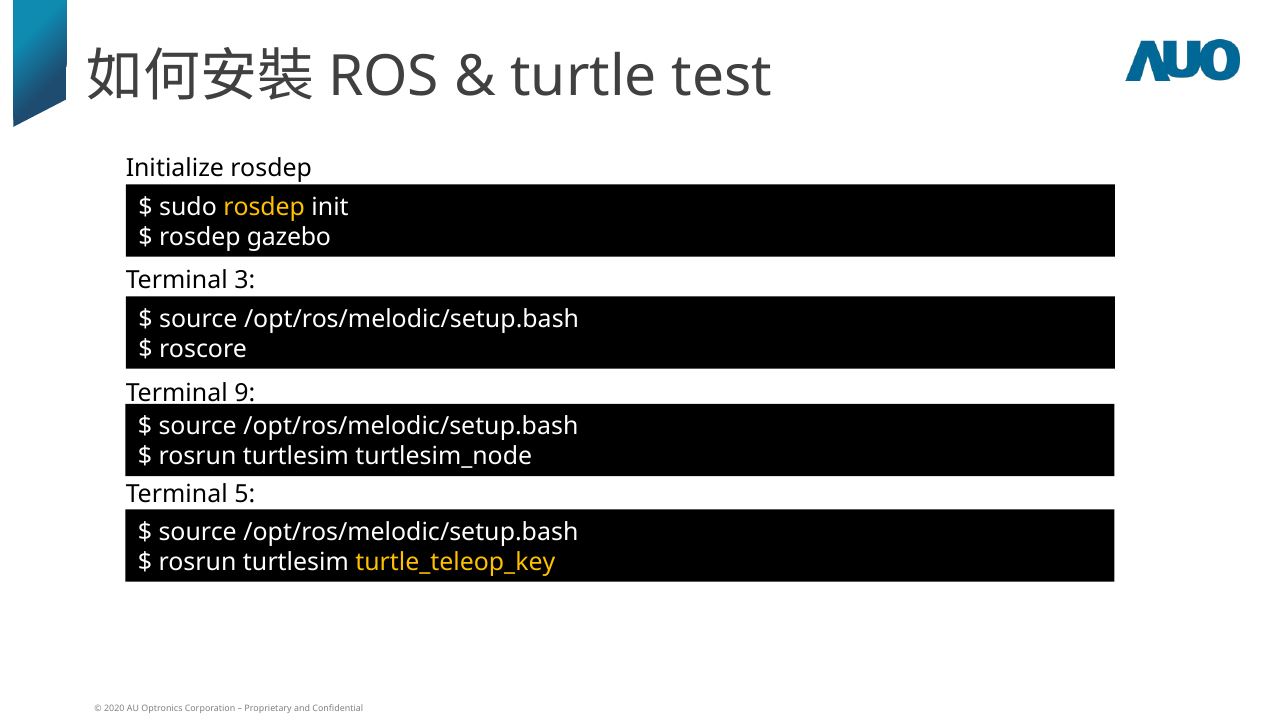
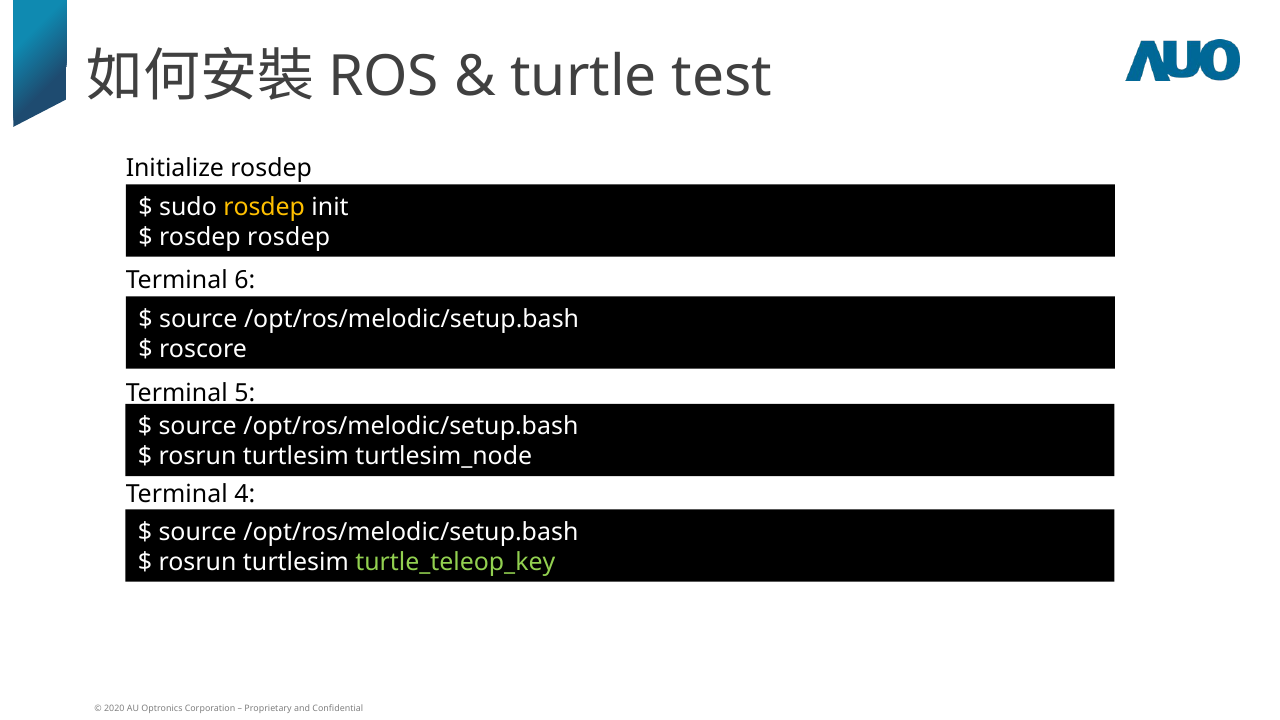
rosdep gazebo: gazebo -> rosdep
3: 3 -> 6
9: 9 -> 5
5: 5 -> 4
turtle_teleop_key colour: yellow -> light green
